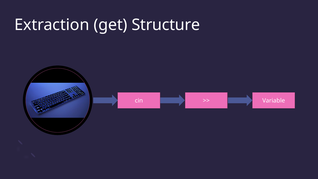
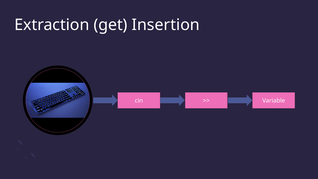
Structure: Structure -> Insertion
